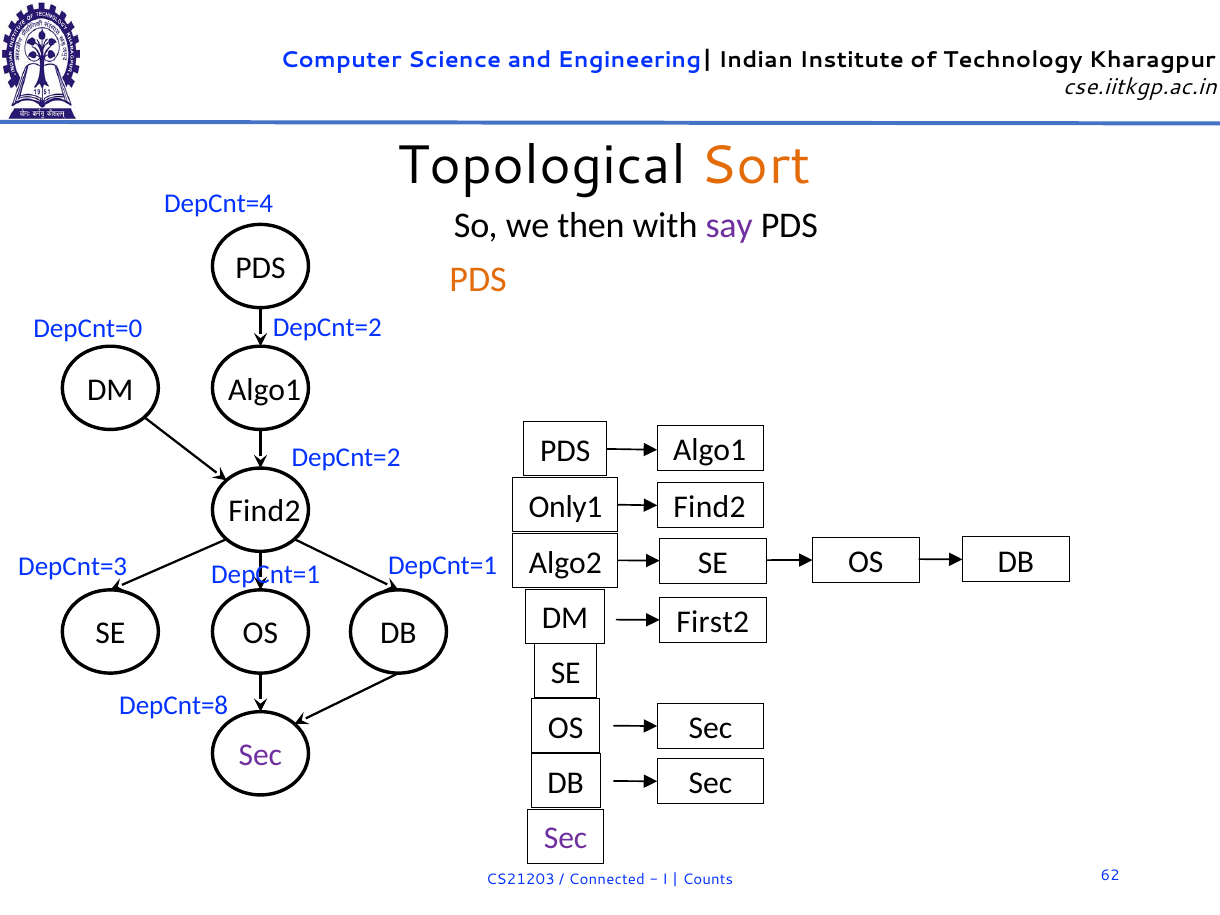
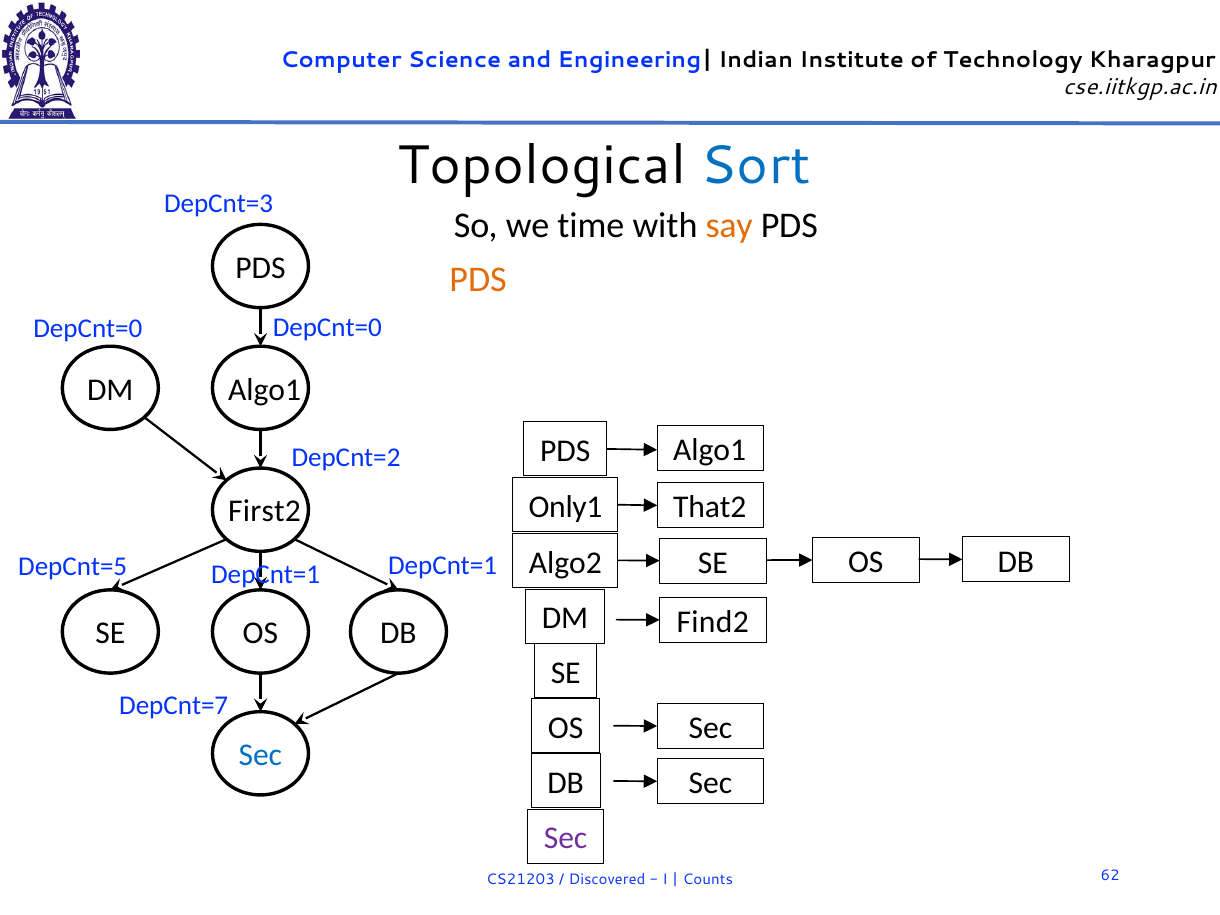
Sort colour: orange -> blue
DepCnt=4: DepCnt=4 -> DepCnt=3
then: then -> time
say colour: purple -> orange
DepCnt=0 DepCnt=2: DepCnt=2 -> DepCnt=0
Find2 at (709, 508): Find2 -> That2
Find2 at (264, 512): Find2 -> First2
DepCnt=3: DepCnt=3 -> DepCnt=5
First2: First2 -> Find2
DepCnt=8: DepCnt=8 -> DepCnt=7
Sec at (260, 755) colour: purple -> blue
Connected: Connected -> Discovered
